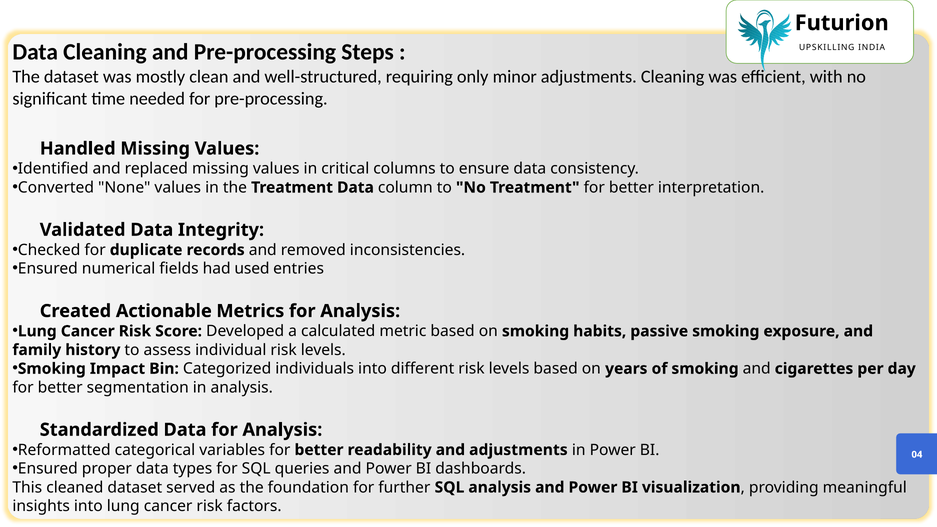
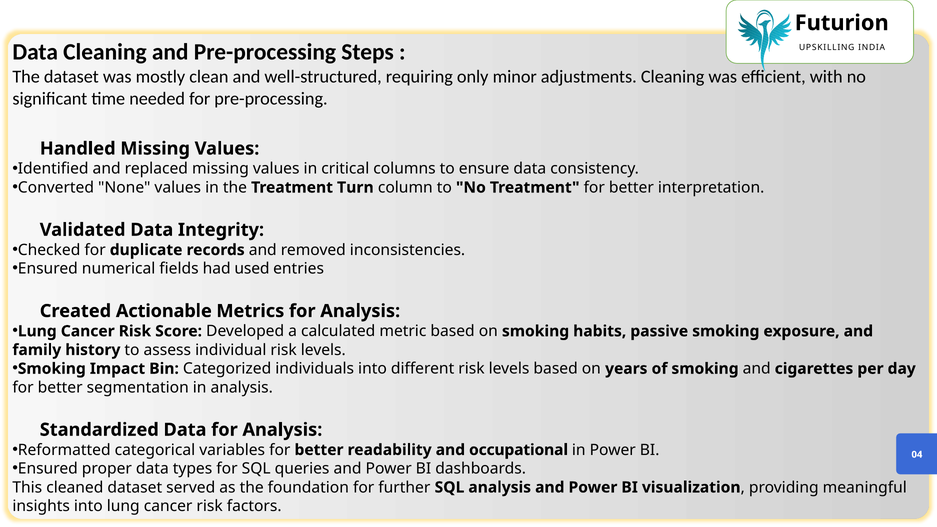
Treatment Data: Data -> Turn
and adjustments: adjustments -> occupational
